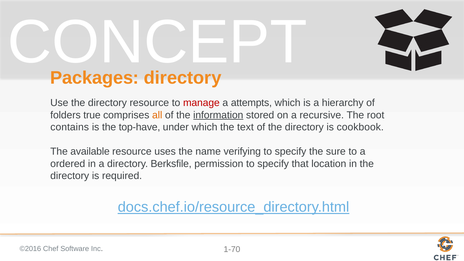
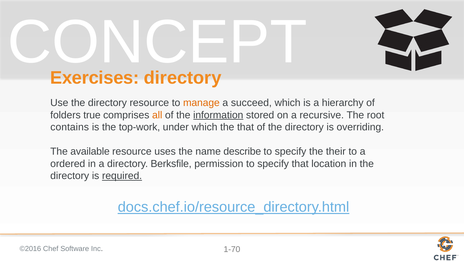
Packages: Packages -> Exercises
manage colour: red -> orange
attempts: attempts -> succeed
top-have: top-have -> top-work
the text: text -> that
cookbook: cookbook -> overriding
verifying: verifying -> describe
sure: sure -> their
required underline: none -> present
